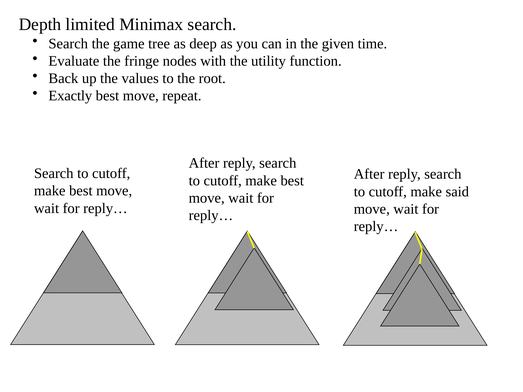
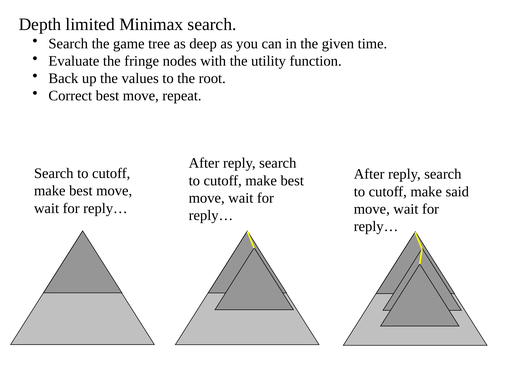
Exactly: Exactly -> Correct
